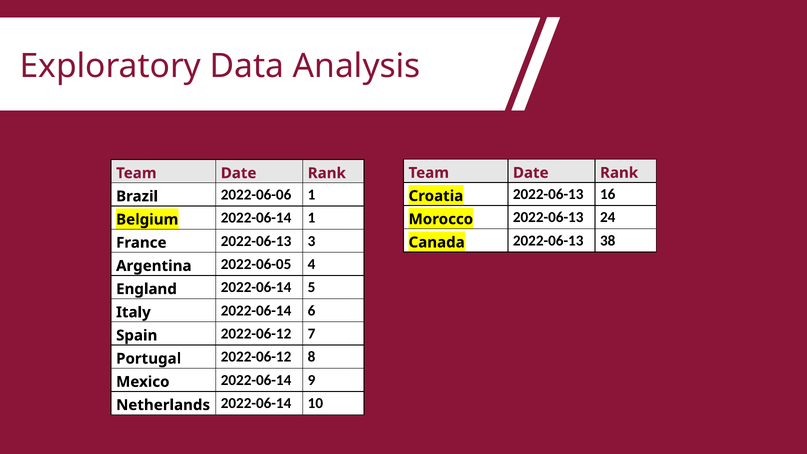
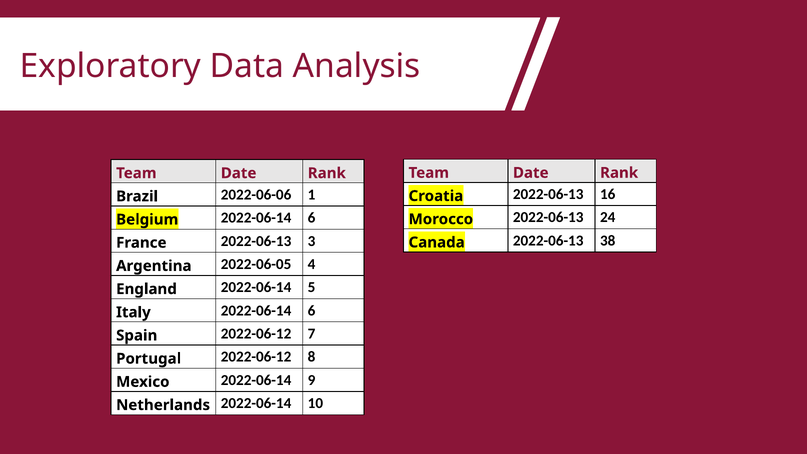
1 at (312, 218): 1 -> 6
